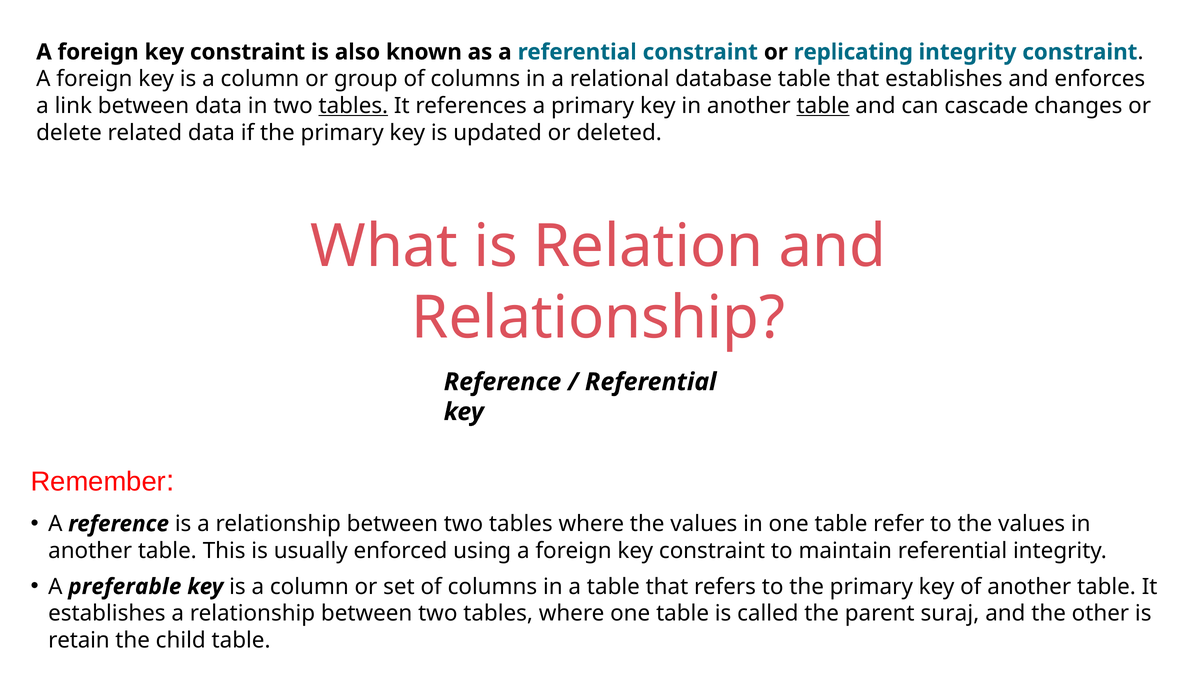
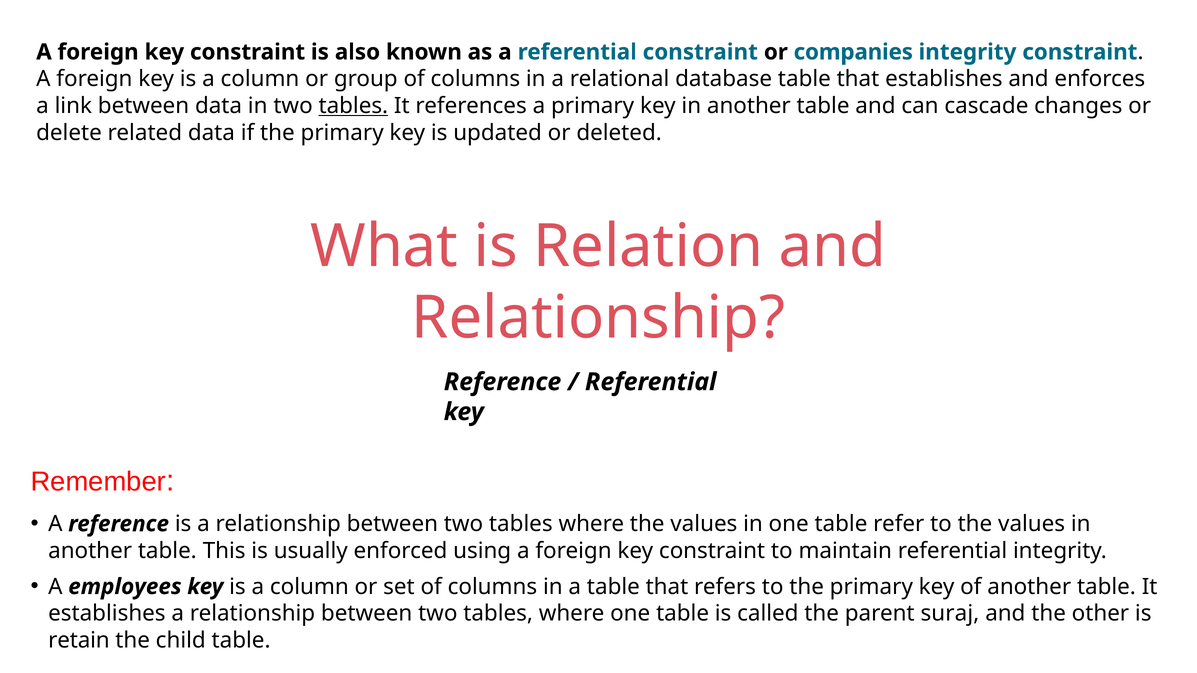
replicating: replicating -> companies
table at (823, 106) underline: present -> none
preferable: preferable -> employees
